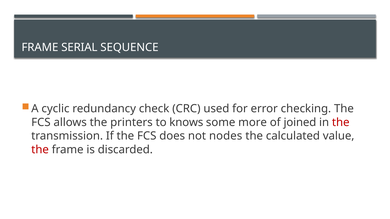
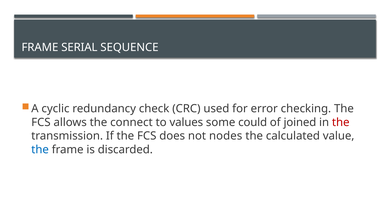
printers: printers -> connect
knows: knows -> values
more: more -> could
the at (40, 150) colour: red -> blue
